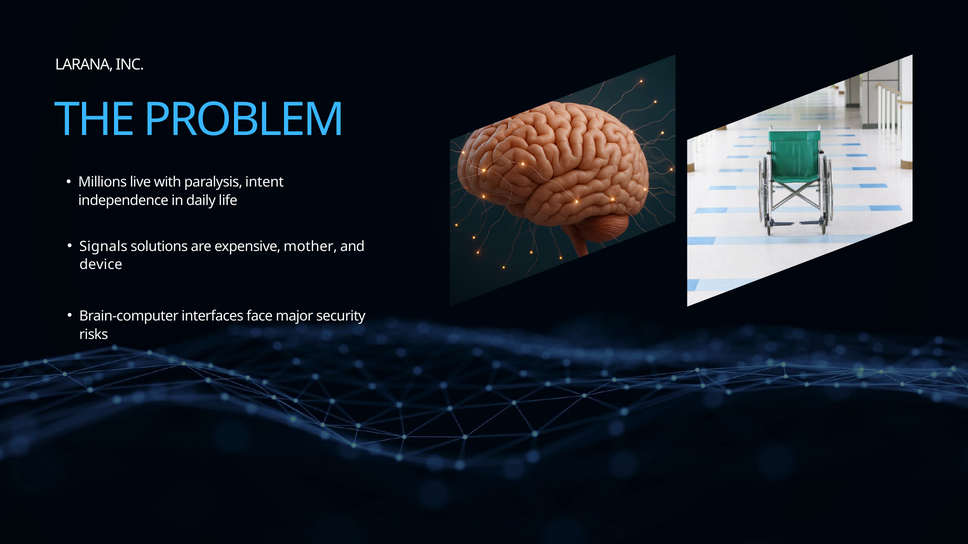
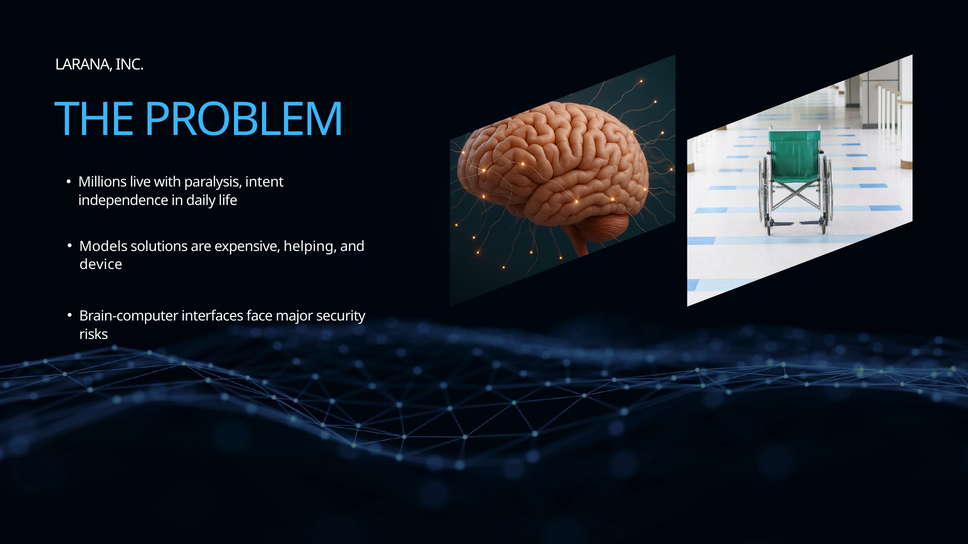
Signals: Signals -> Models
mother: mother -> helping
